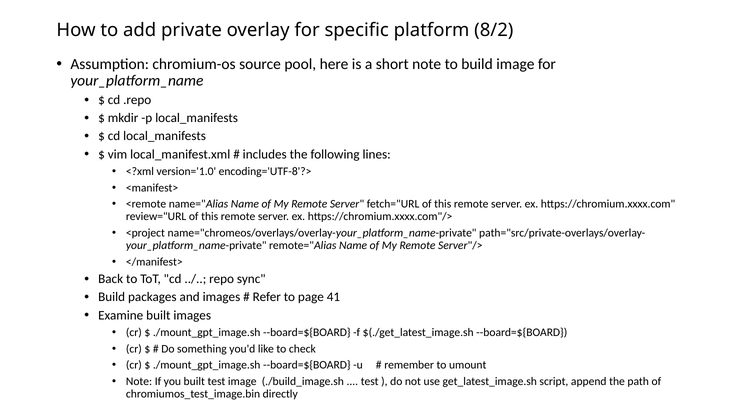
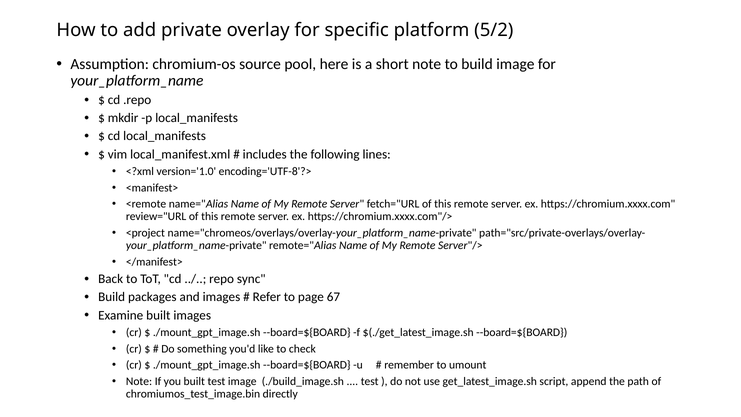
8/2: 8/2 -> 5/2
41: 41 -> 67
